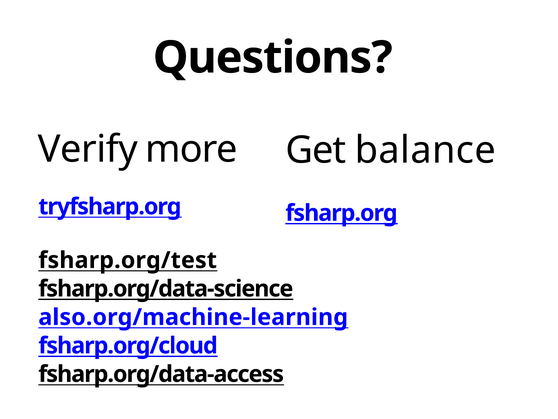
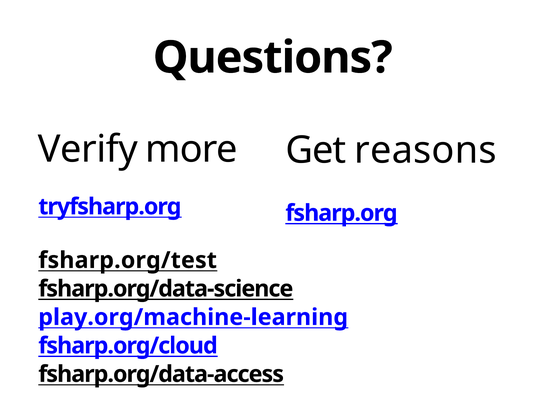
balance: balance -> reasons
also.org/machine-learning: also.org/machine-learning -> play.org/machine-learning
